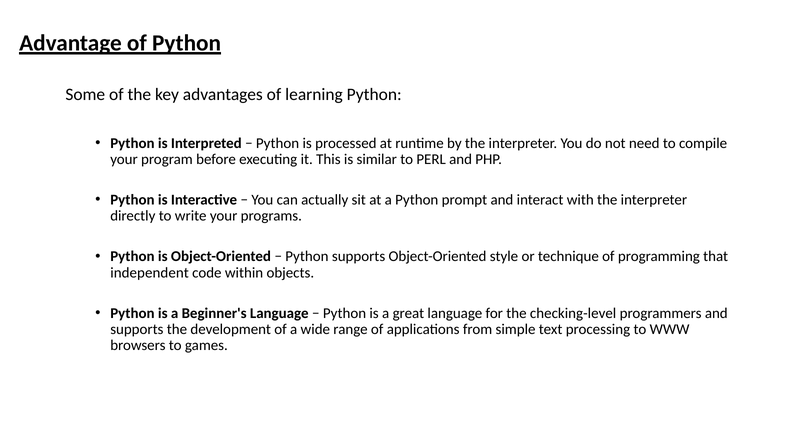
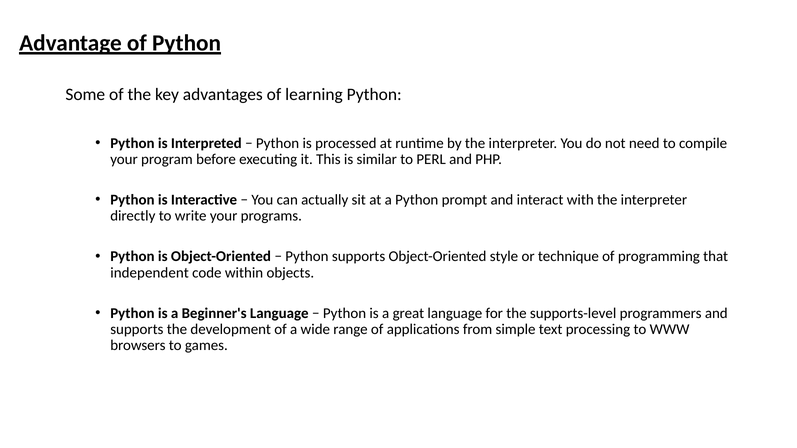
checking-level: checking-level -> supports-level
